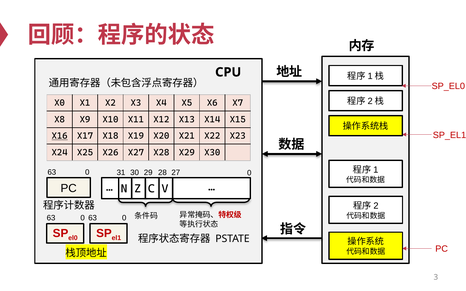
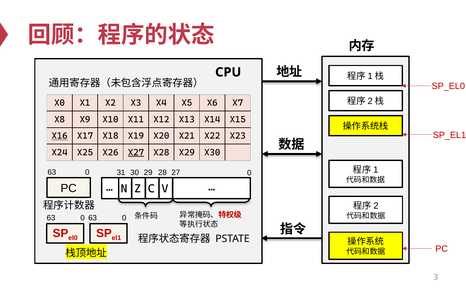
X27 underline: none -> present
